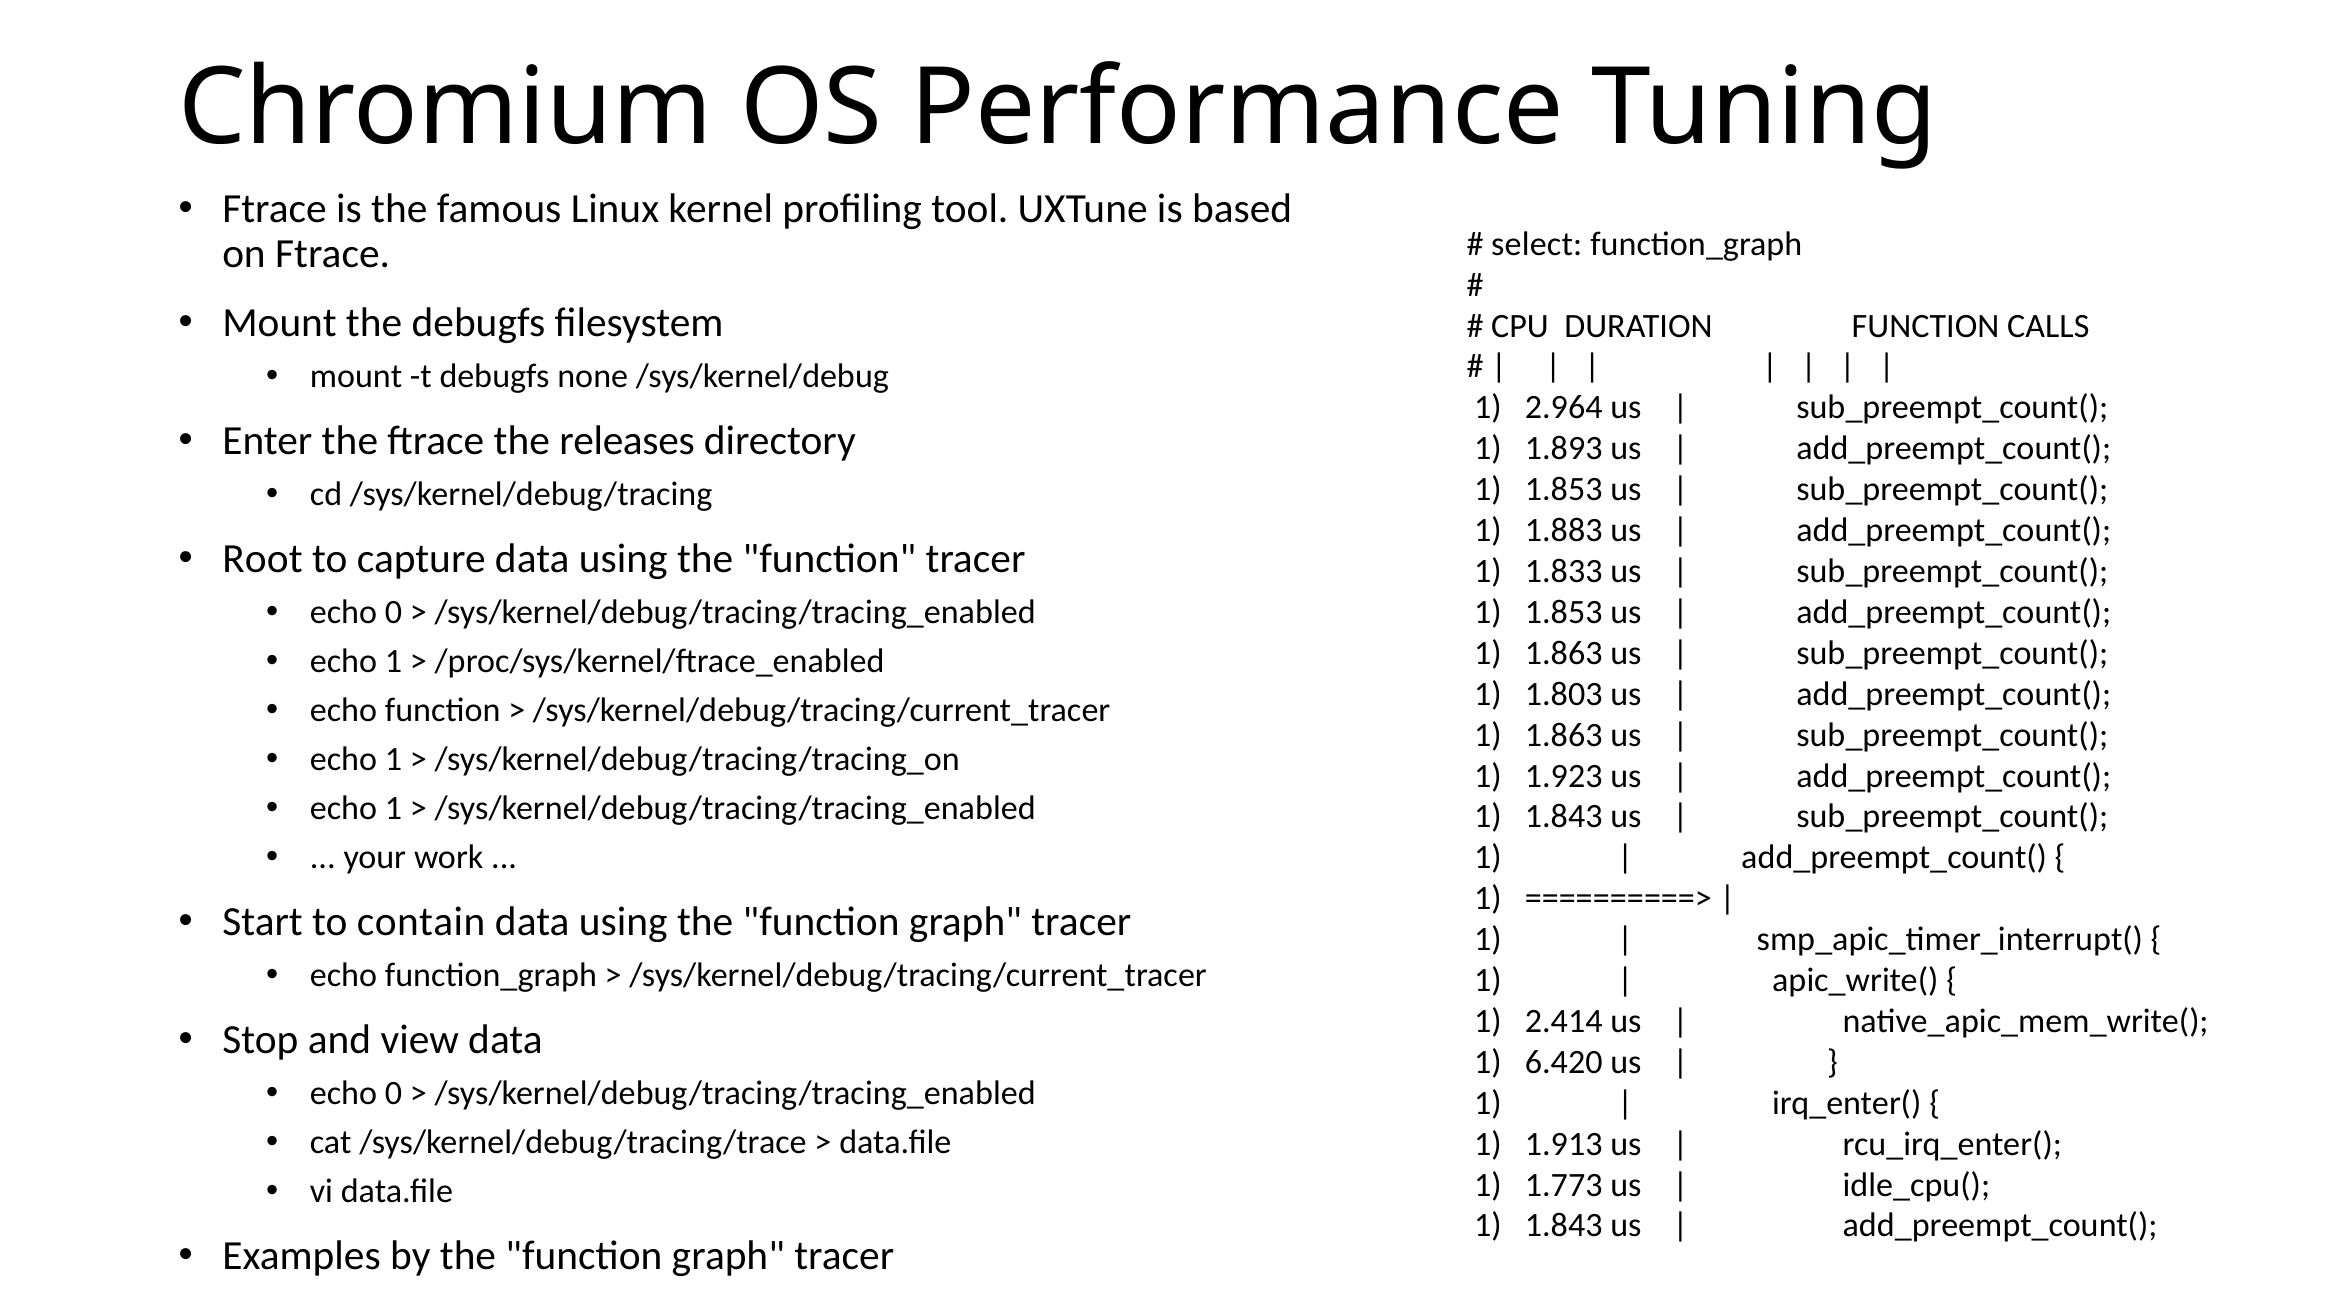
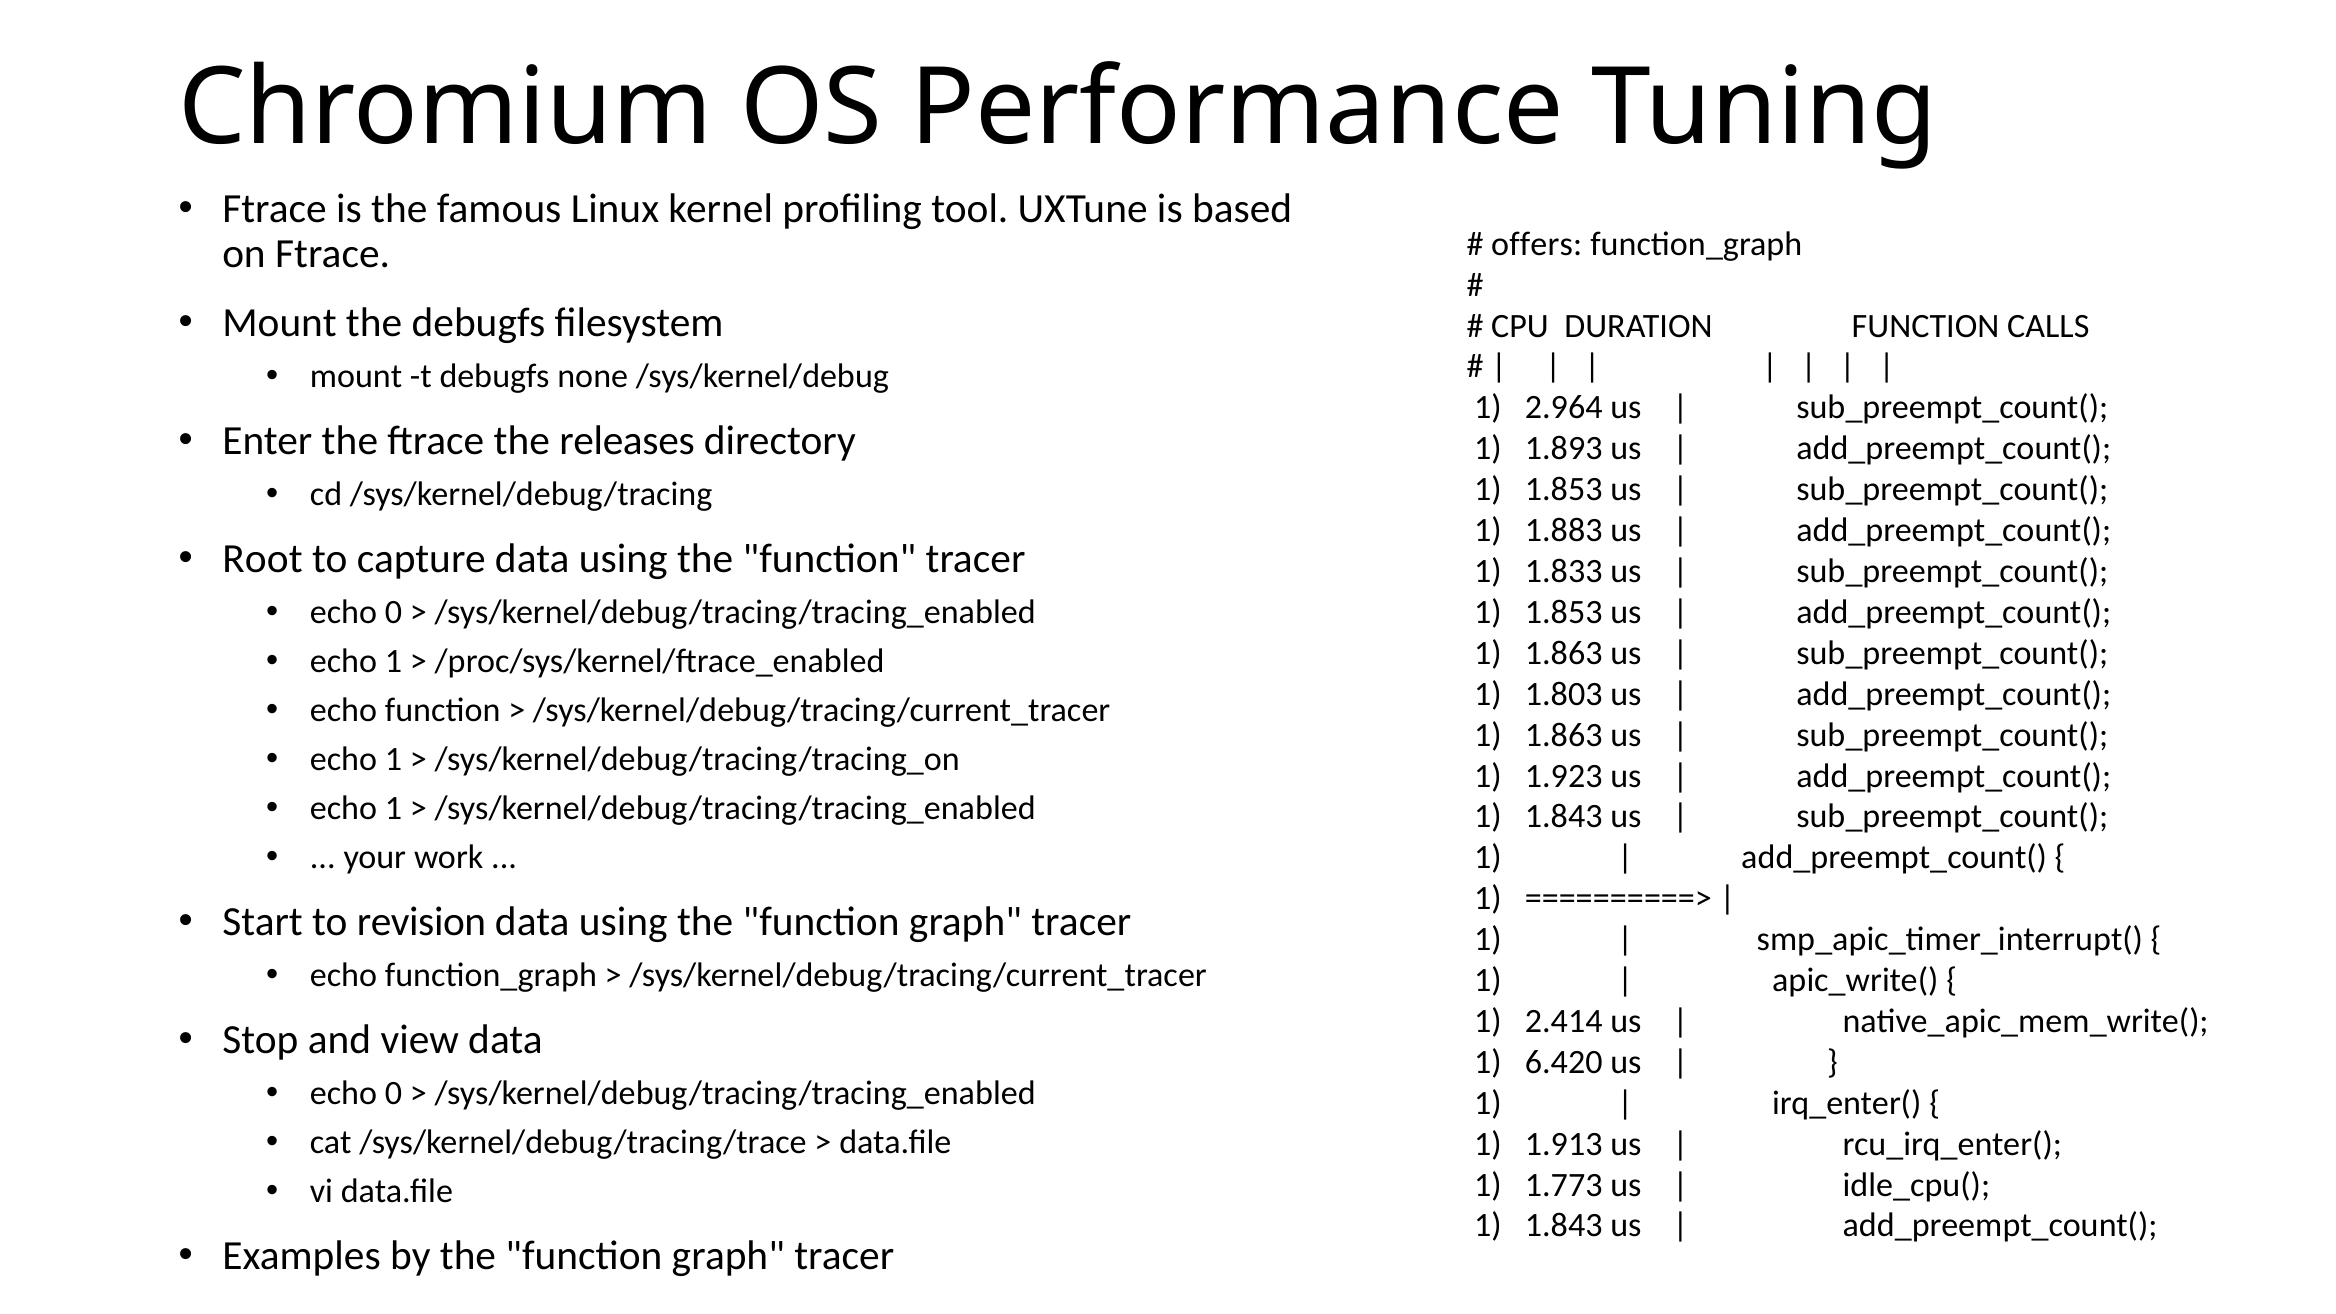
select: select -> offers
contain: contain -> revision
